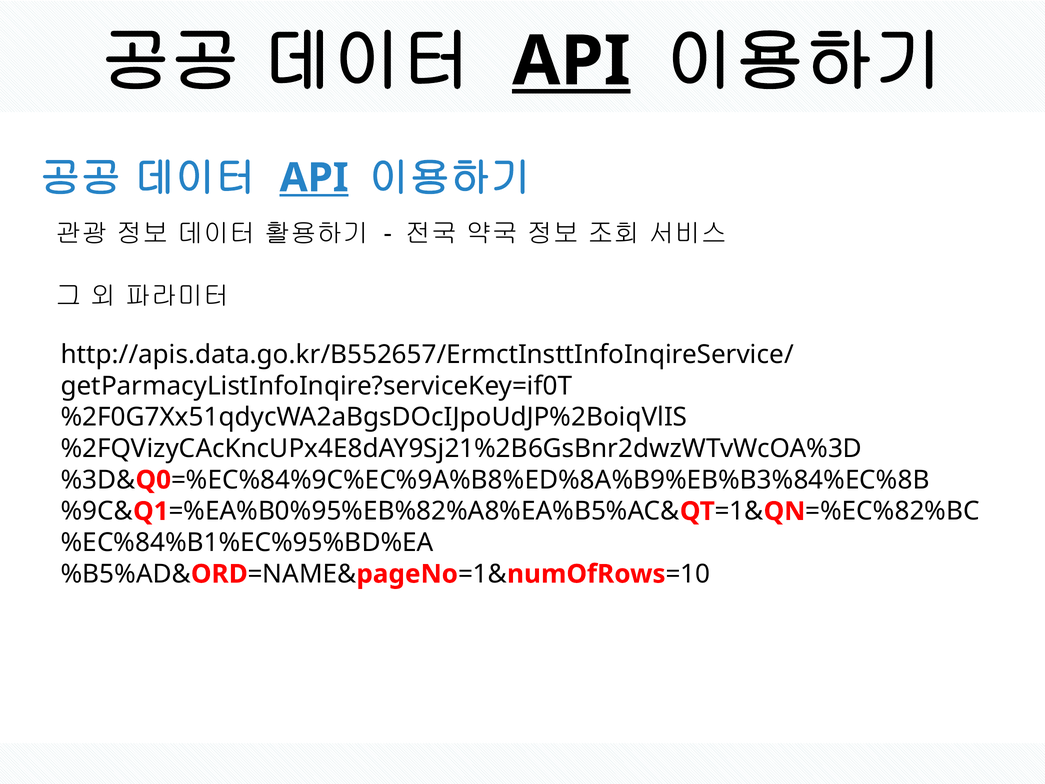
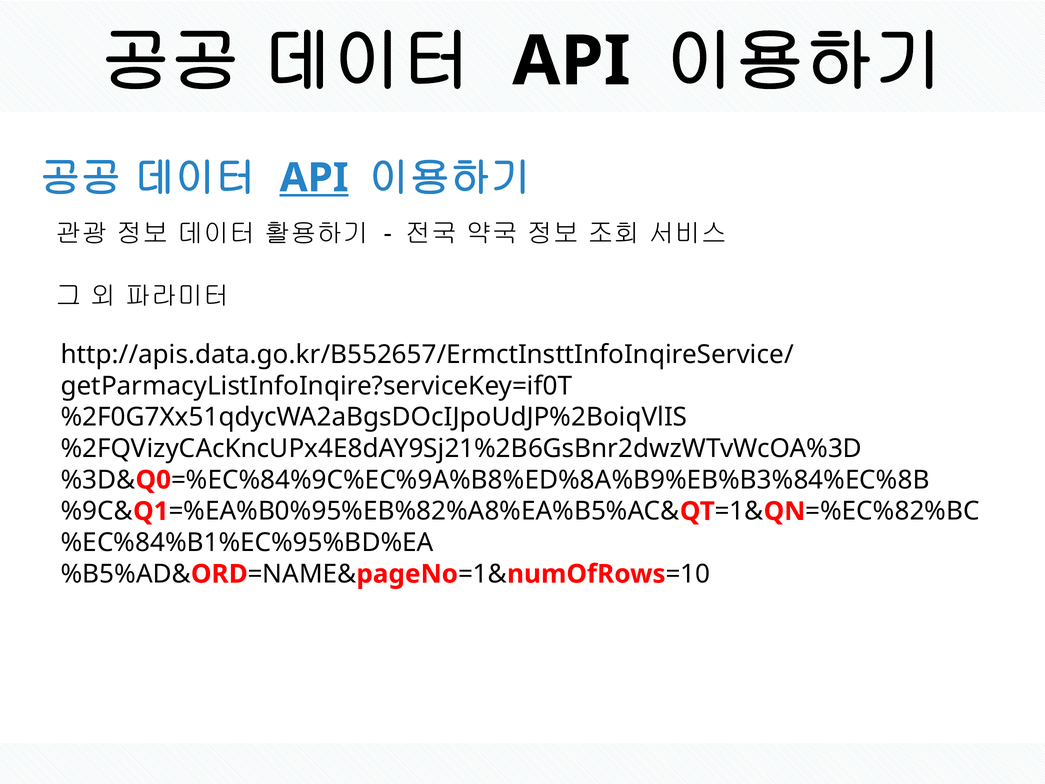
API at (571, 61) underline: present -> none
